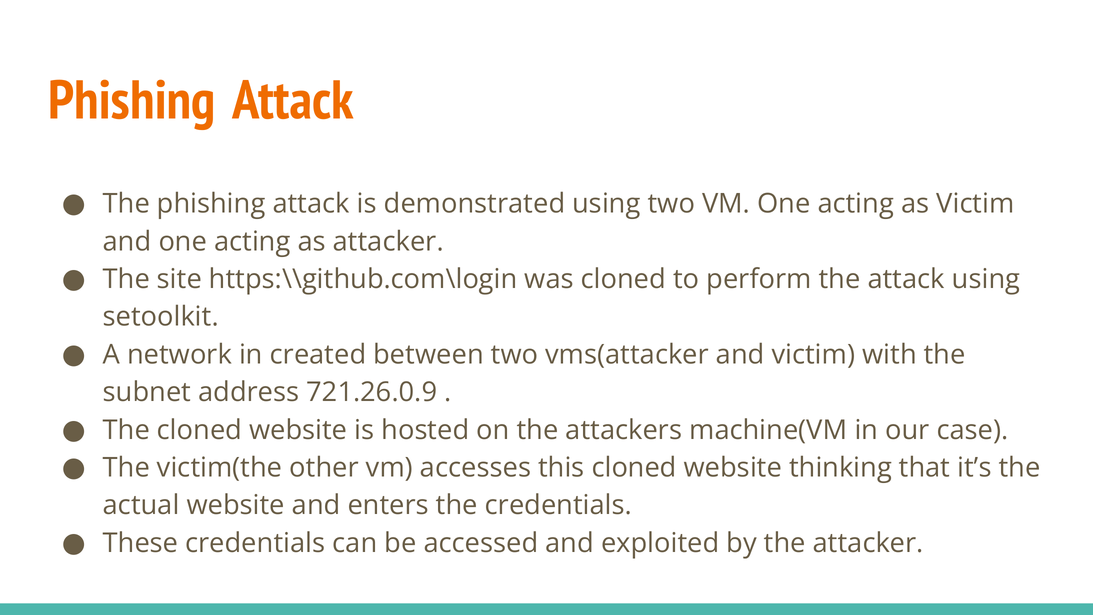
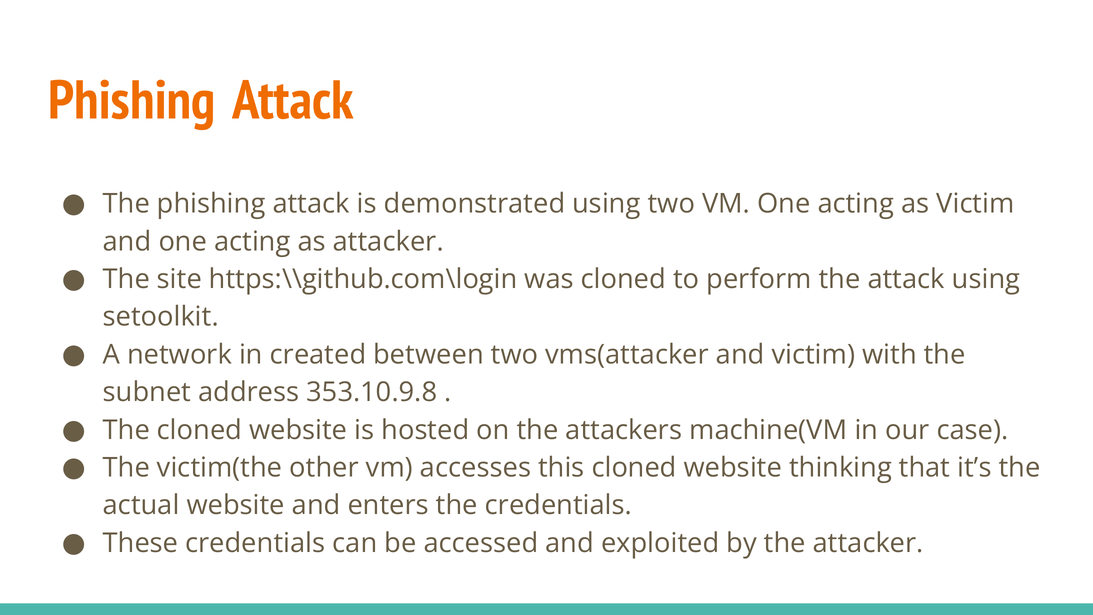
721.26.0.9: 721.26.0.9 -> 353.10.9.8
